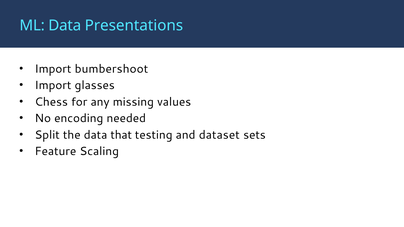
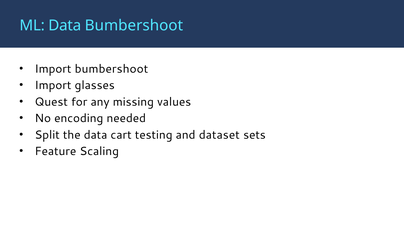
Data Presentations: Presentations -> Bumbershoot
Chess: Chess -> Quest
that: that -> cart
